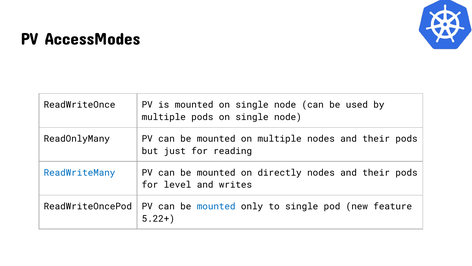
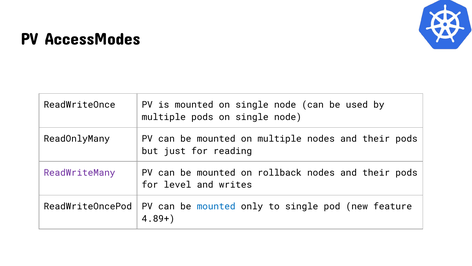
ReadWriteMany colour: blue -> purple
directly: directly -> rollback
5.22+: 5.22+ -> 4.89+
